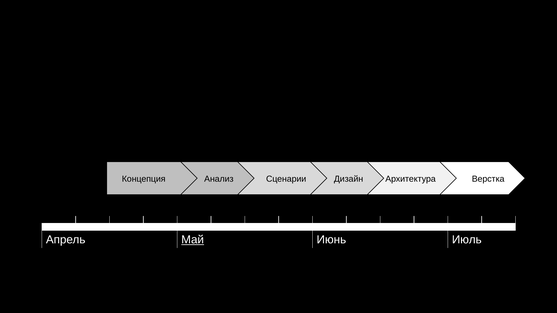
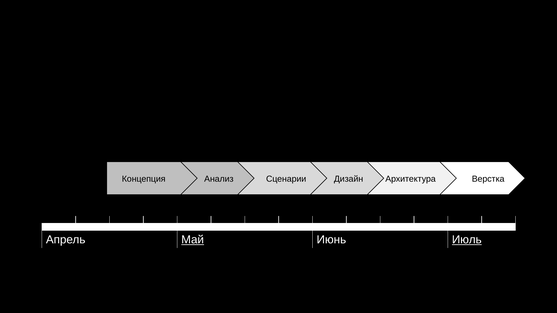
Июль underline: none -> present
